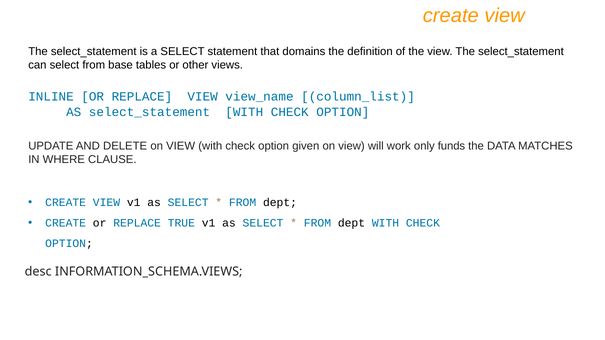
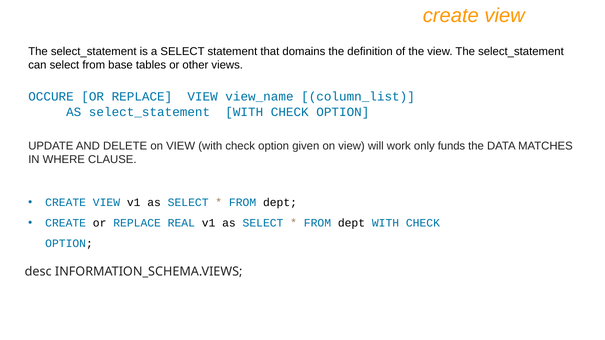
INLINE: INLINE -> OCCURE
TRUE: TRUE -> REAL
